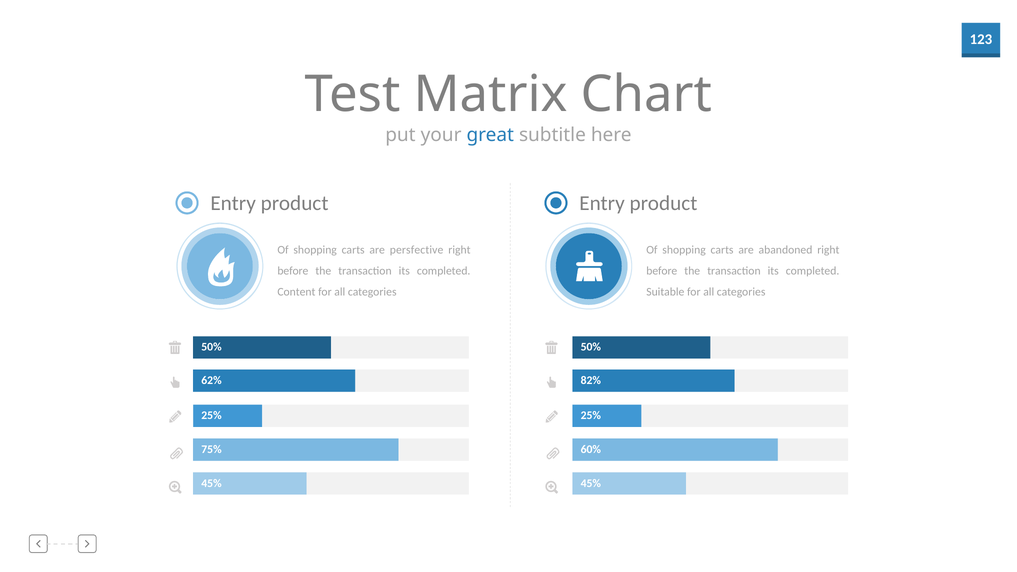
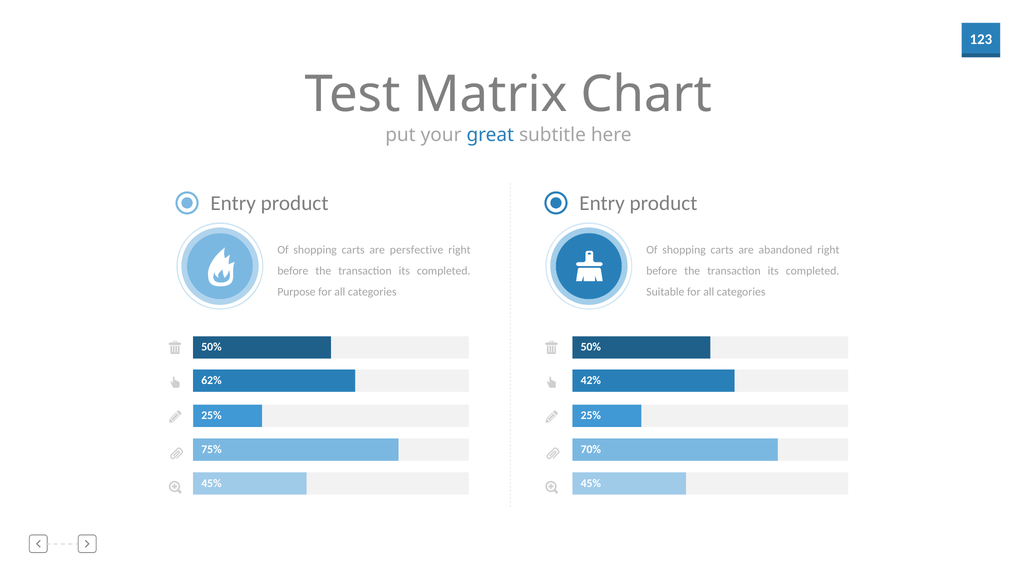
Content: Content -> Purpose
82%: 82% -> 42%
60%: 60% -> 70%
